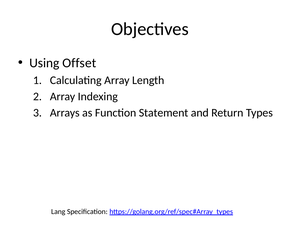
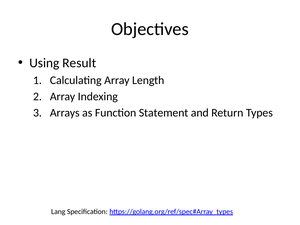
Offset: Offset -> Result
